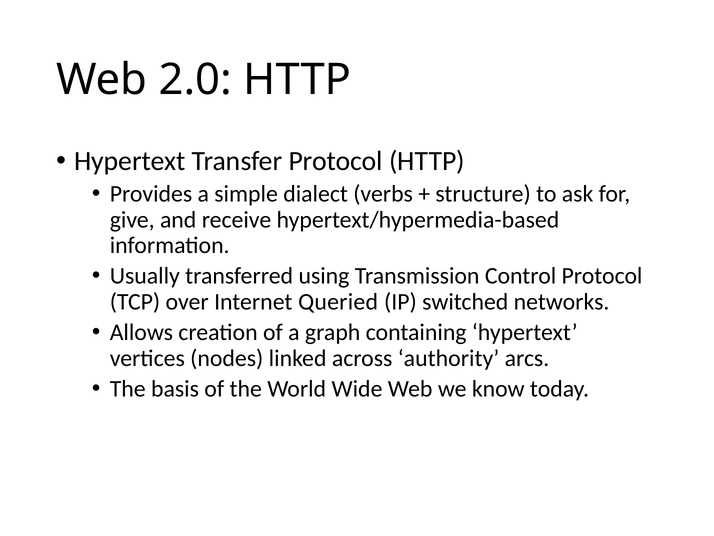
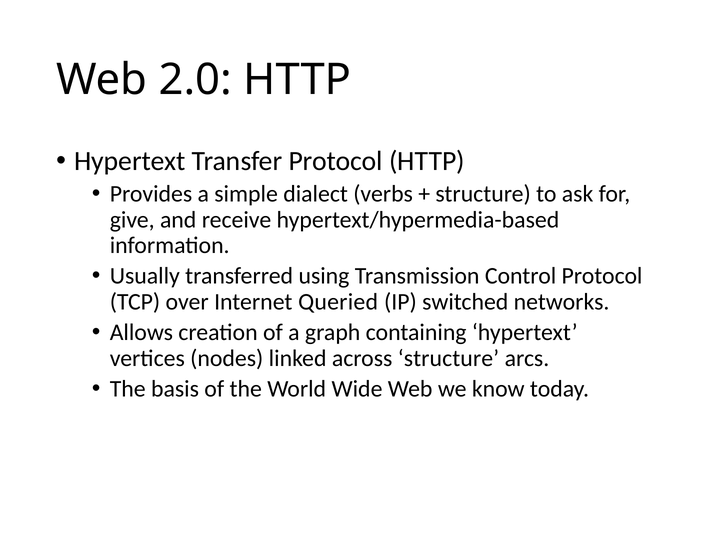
across authority: authority -> structure
